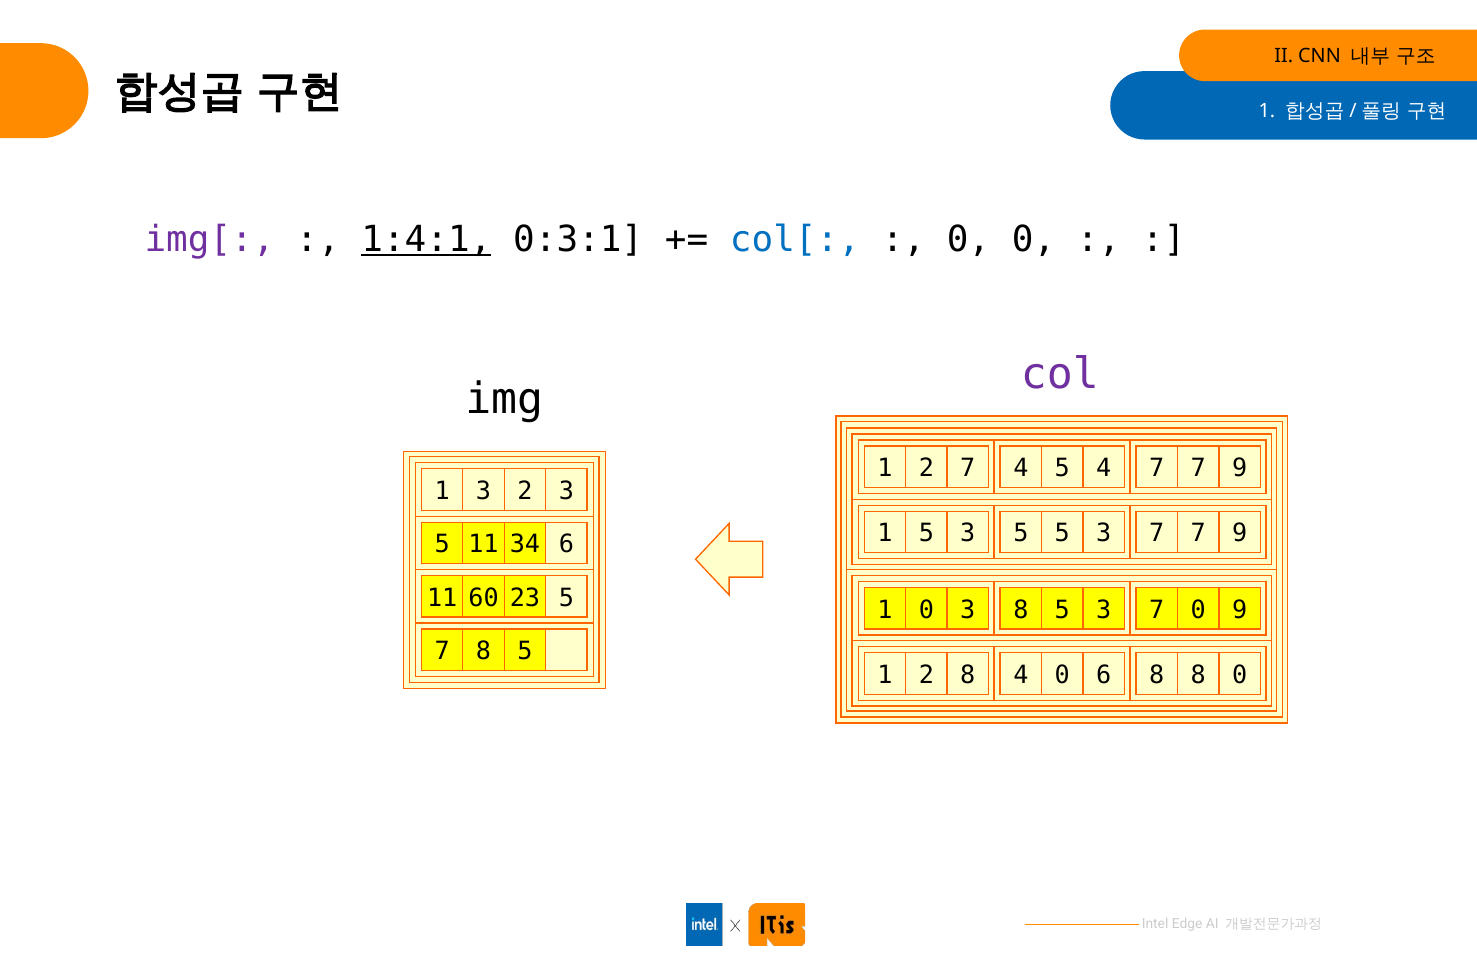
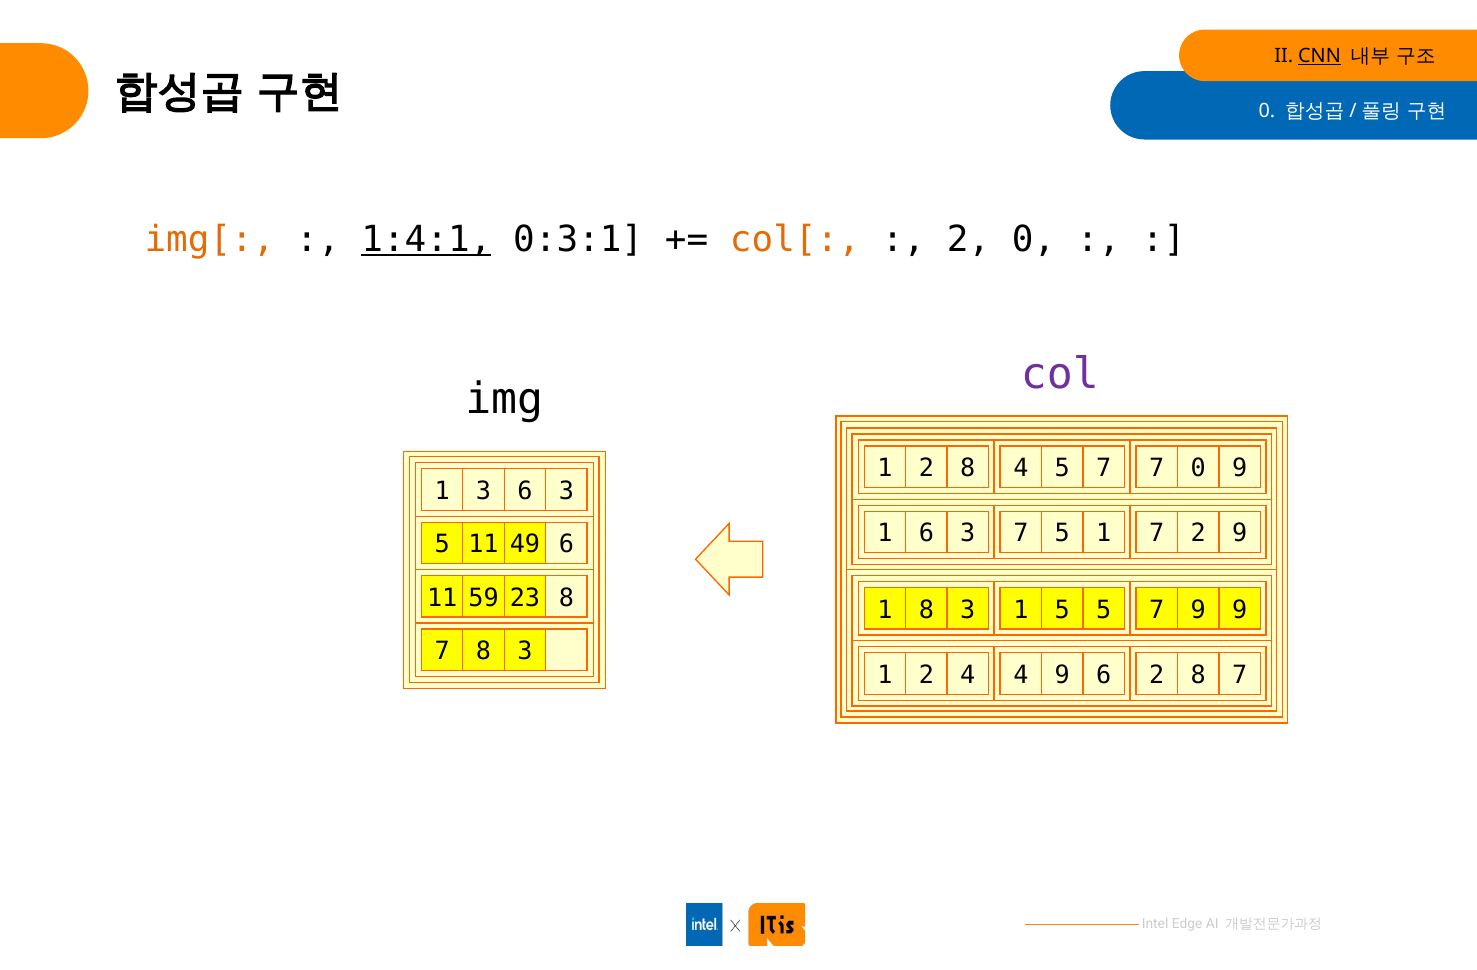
CNN underline: none -> present
1 at (1267, 111): 1 -> 0
img[ colour: purple -> orange
col[ colour: blue -> orange
0 at (968, 239): 0 -> 2
1 2 7: 7 -> 8
4 5 4: 4 -> 7
7 at (1198, 468): 7 -> 0
3 2: 2 -> 6
1 5: 5 -> 6
5 at (1021, 534): 5 -> 7
3 at (1104, 534): 3 -> 1
7 at (1198, 534): 7 -> 2
34: 34 -> 49
60: 60 -> 59
23 5: 5 -> 8
1 0: 0 -> 8
3 8: 8 -> 1
3 at (1104, 610): 3 -> 5
7 0: 0 -> 9
7 8 5: 5 -> 3
2 8: 8 -> 4
4 0: 0 -> 9
6 8: 8 -> 2
0 at (1240, 675): 0 -> 7
